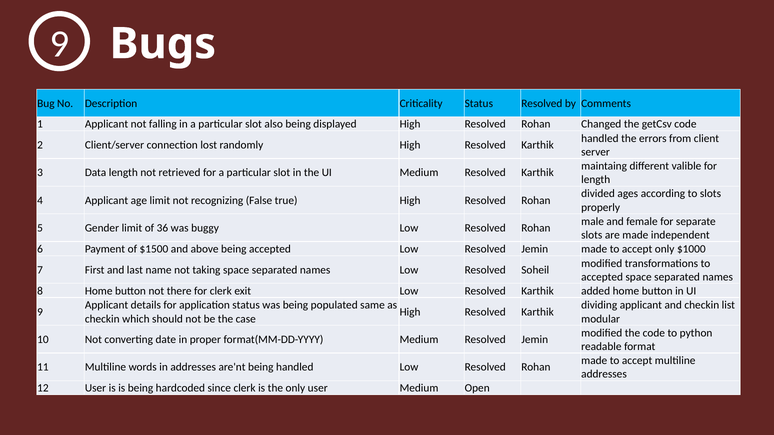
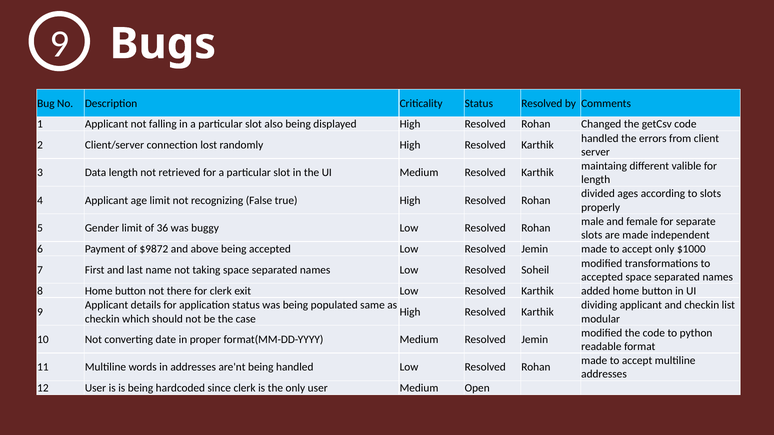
$1500: $1500 -> $9872
